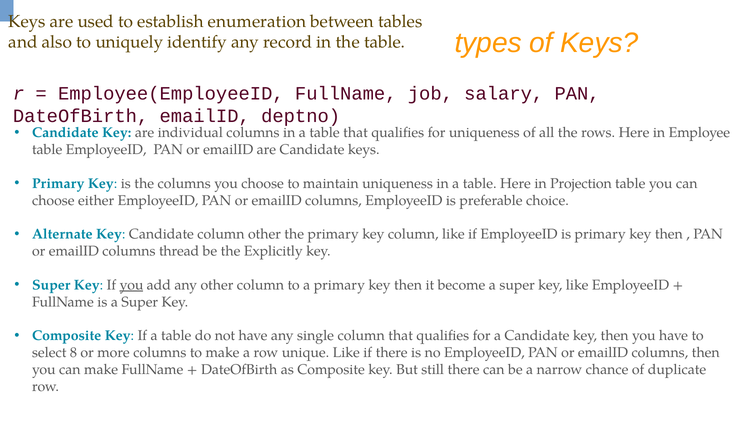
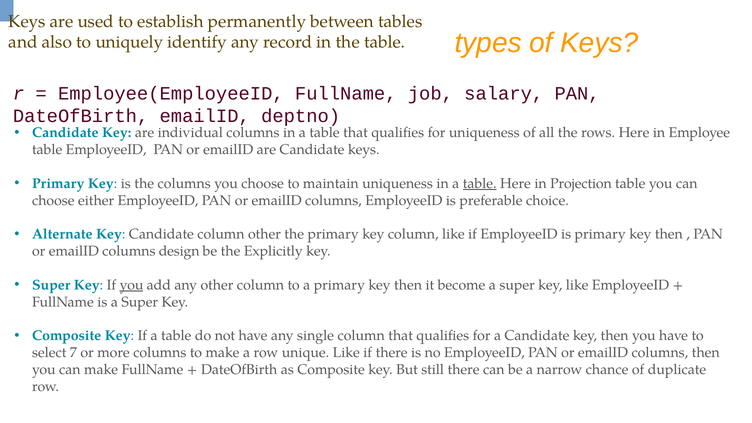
enumeration: enumeration -> permanently
table at (480, 184) underline: none -> present
thread: thread -> design
8: 8 -> 7
